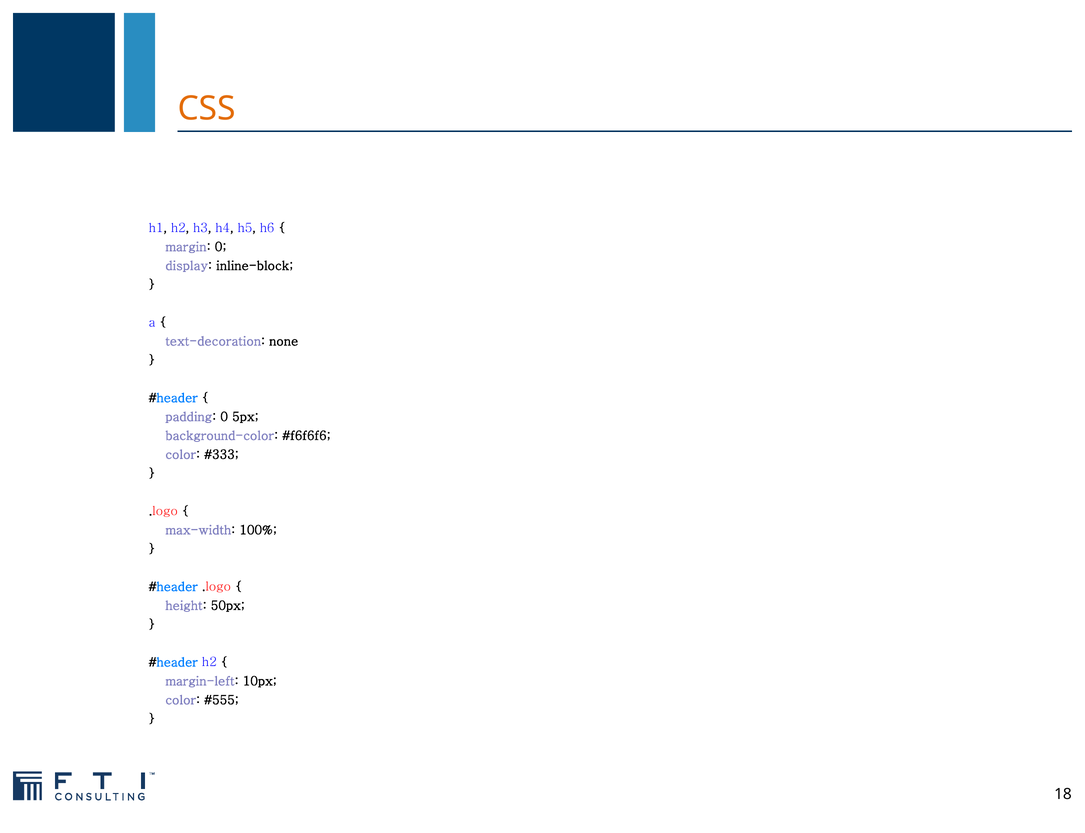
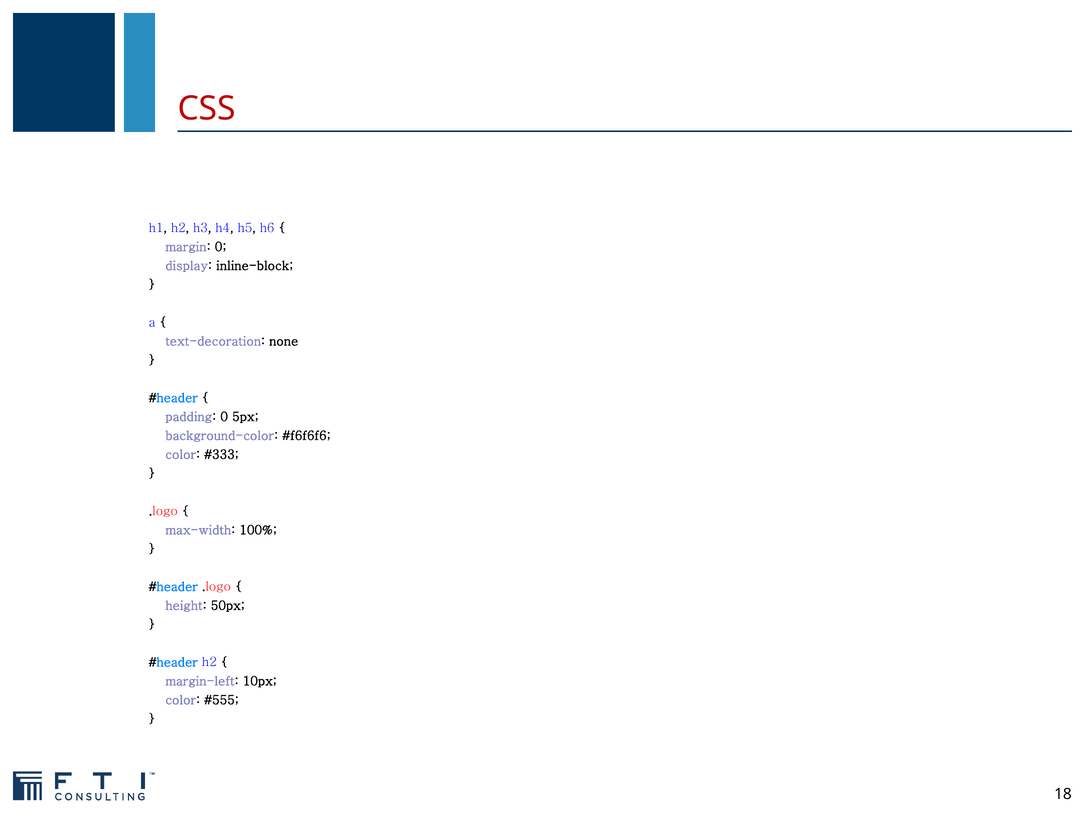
CSS colour: orange -> red
